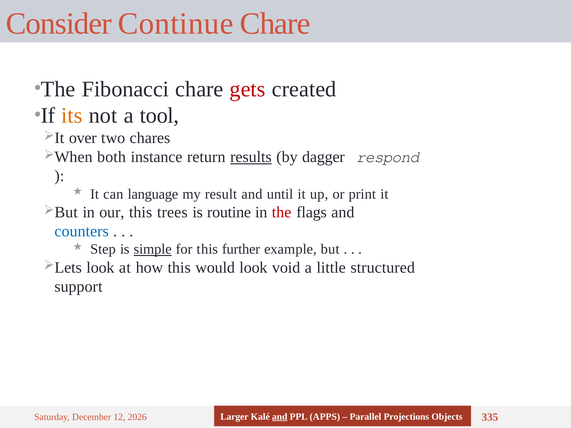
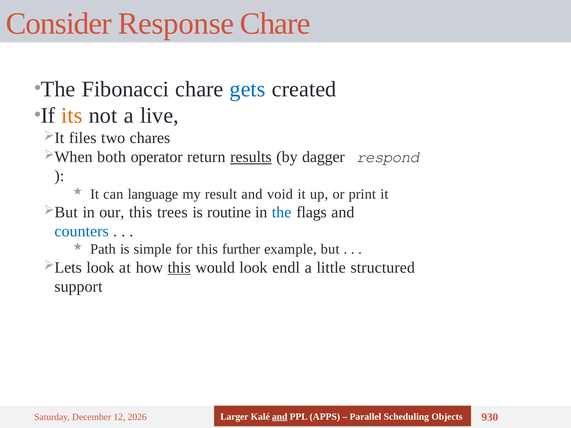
Continue: Continue -> Response
gets colour: red -> blue
tool: tool -> live
over: over -> files
instance: instance -> operator
until: until -> void
the at (282, 212) colour: red -> blue
Step: Step -> Path
simple underline: present -> none
this at (179, 268) underline: none -> present
void: void -> endl
Projections: Projections -> Scheduling
335: 335 -> 930
